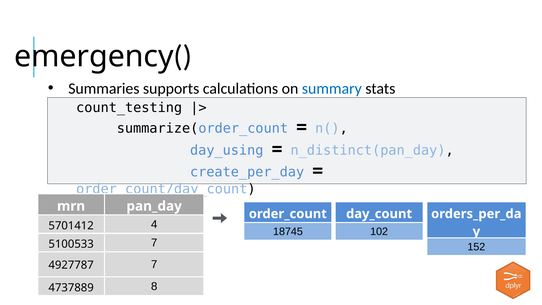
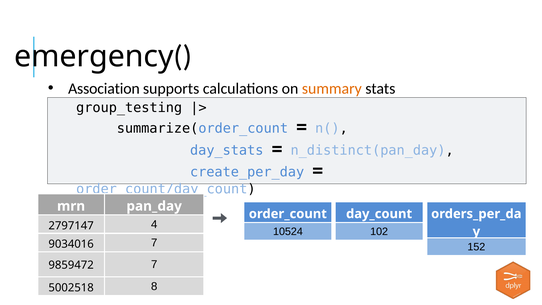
Summaries: Summaries -> Association
summary colour: blue -> orange
count_testing: count_testing -> group_testing
day_using: day_using -> day_stats
5701412: 5701412 -> 2797147
18745: 18745 -> 10524
5100533: 5100533 -> 9034016
4927787: 4927787 -> 9859472
4737889: 4737889 -> 5002518
